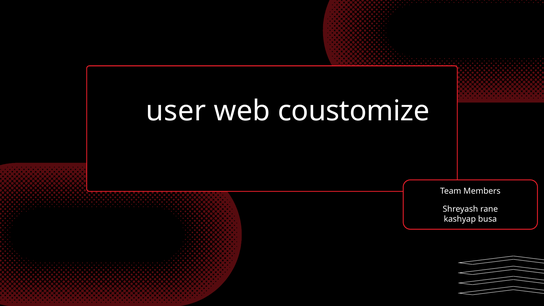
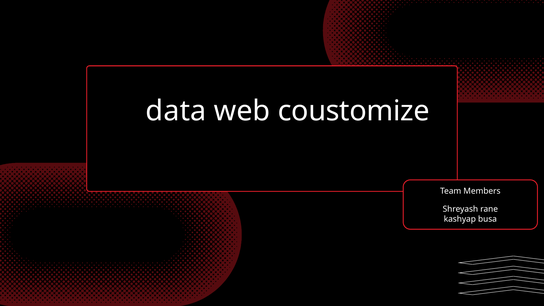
user: user -> data
